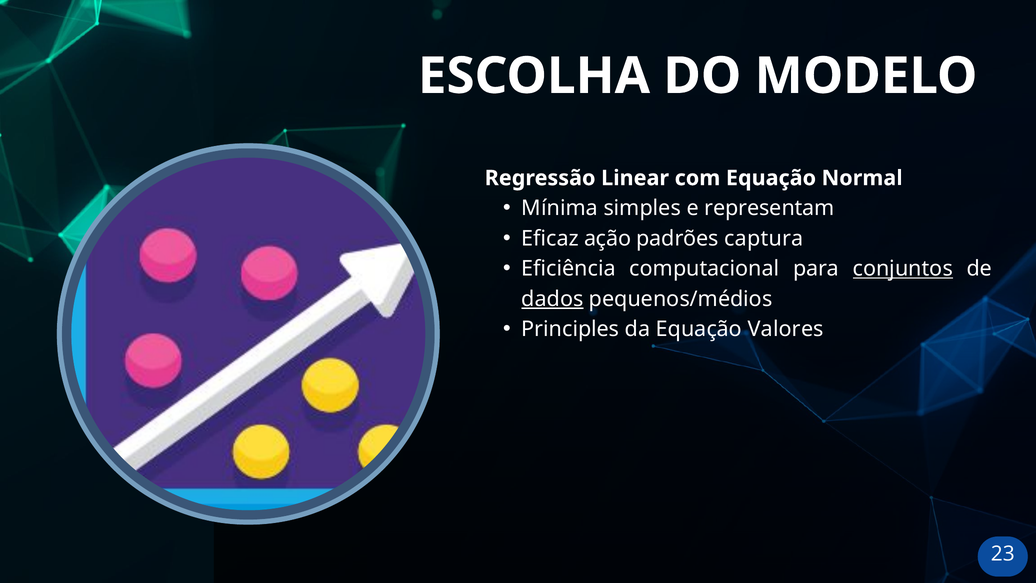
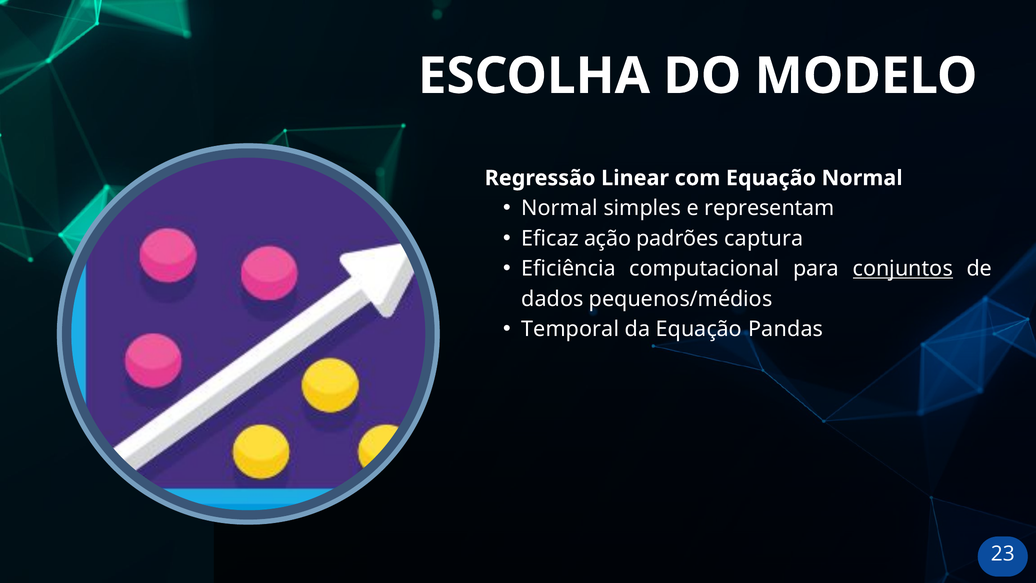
Mínima at (560, 208): Mínima -> Normal
dados underline: present -> none
Principles: Principles -> Temporal
Valores: Valores -> Pandas
